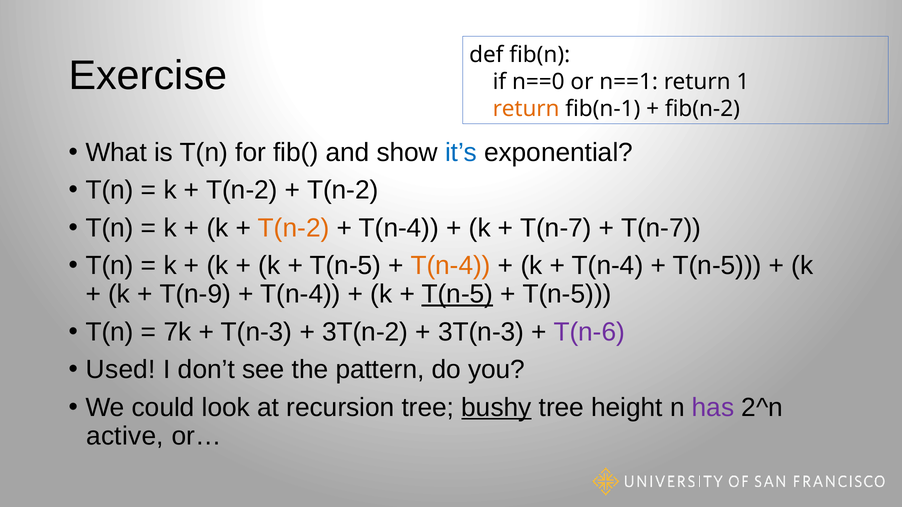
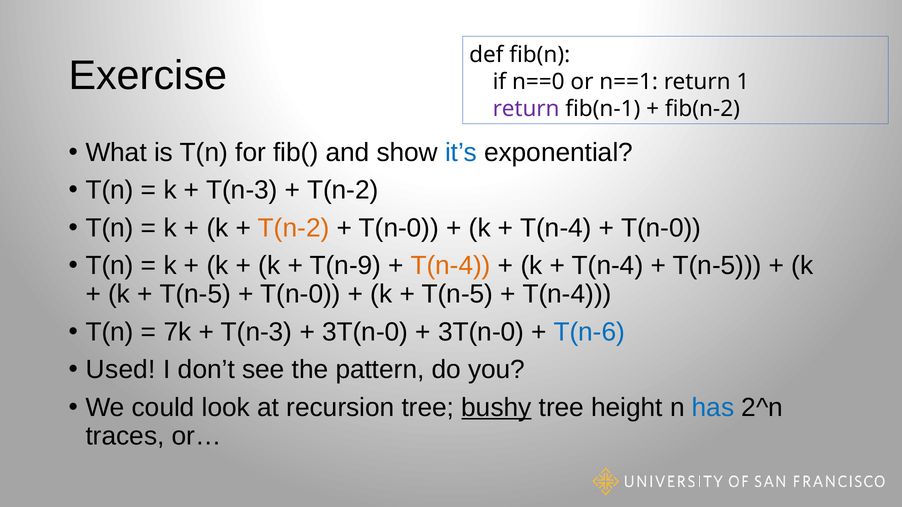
return at (526, 109) colour: orange -> purple
T(n-2 at (242, 190): T(n-2 -> T(n-3
T(n-4 at (399, 228): T(n-4 -> T(n-0
T(n-7 at (556, 228): T(n-7 -> T(n-4
T(n-7 at (661, 228): T(n-7 -> T(n-0
T(n-5 at (345, 266): T(n-5 -> T(n-9
T(n-9 at (195, 294): T(n-9 -> T(n-5
T(n-4 at (301, 294): T(n-4 -> T(n-0
T(n-5 at (457, 294) underline: present -> none
T(n-5 at (567, 294): T(n-5 -> T(n-4
3T(n-2 at (365, 332): 3T(n-2 -> 3T(n-0
3T(n-3 at (481, 332): 3T(n-3 -> 3T(n-0
T(n-6 colour: purple -> blue
has colour: purple -> blue
active: active -> traces
